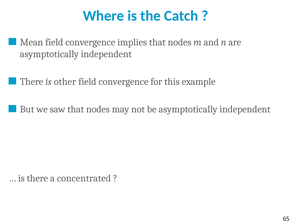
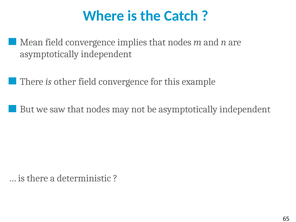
concentrated: concentrated -> deterministic
